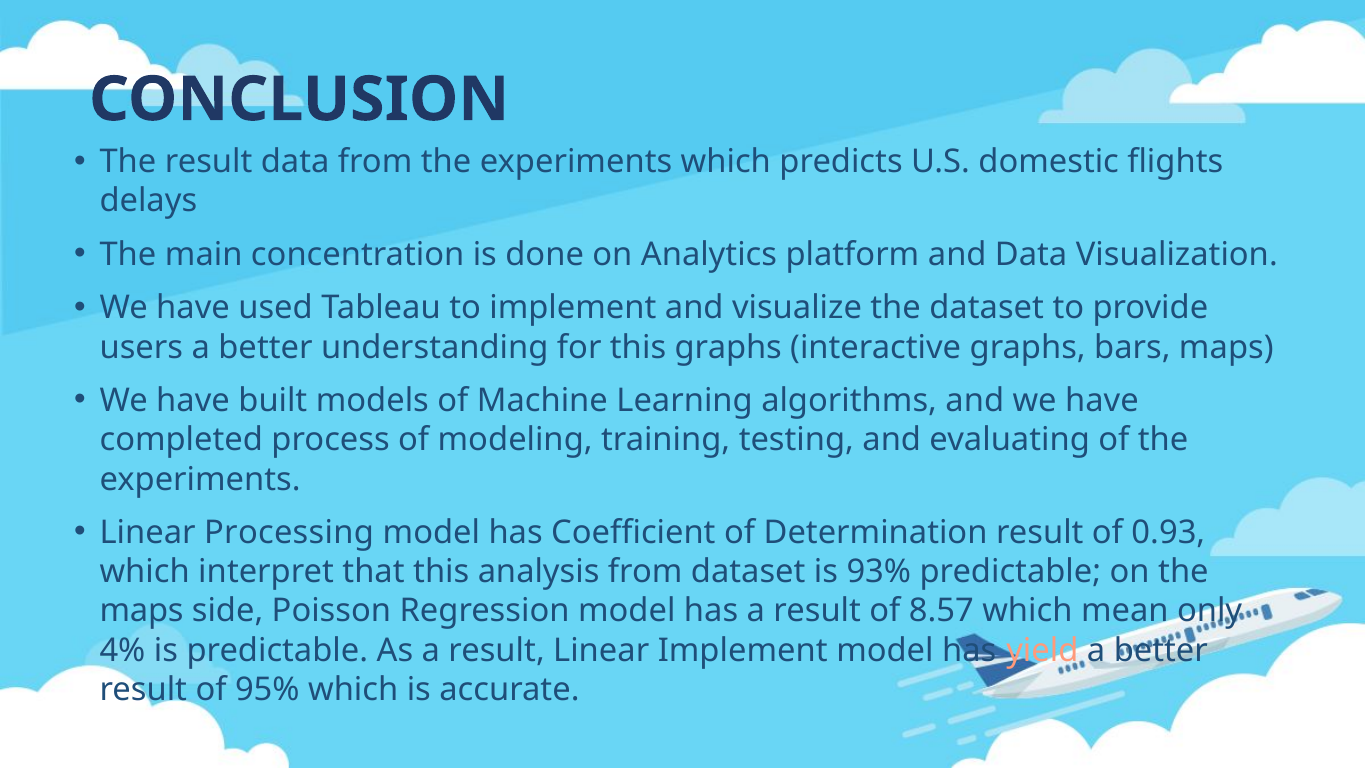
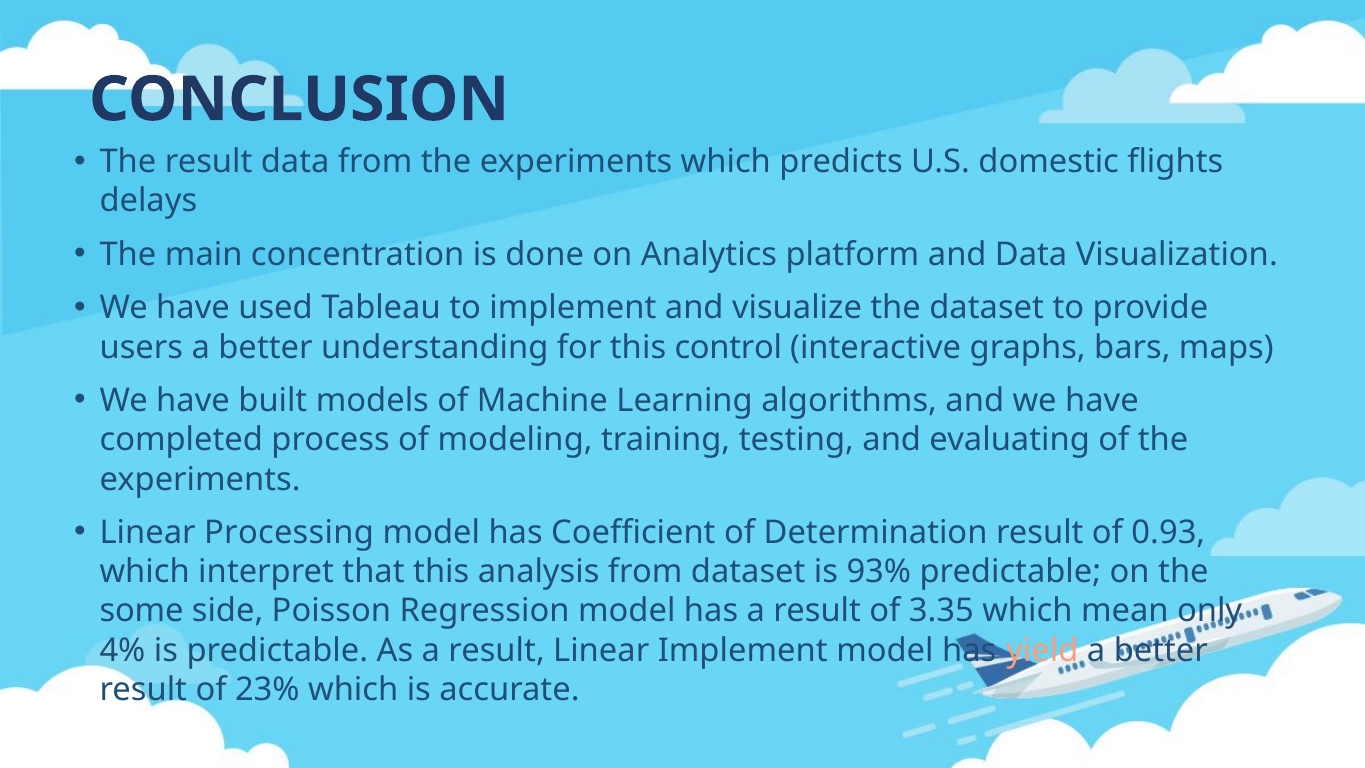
this graphs: graphs -> control
maps at (142, 611): maps -> some
8.57: 8.57 -> 3.35
95%: 95% -> 23%
